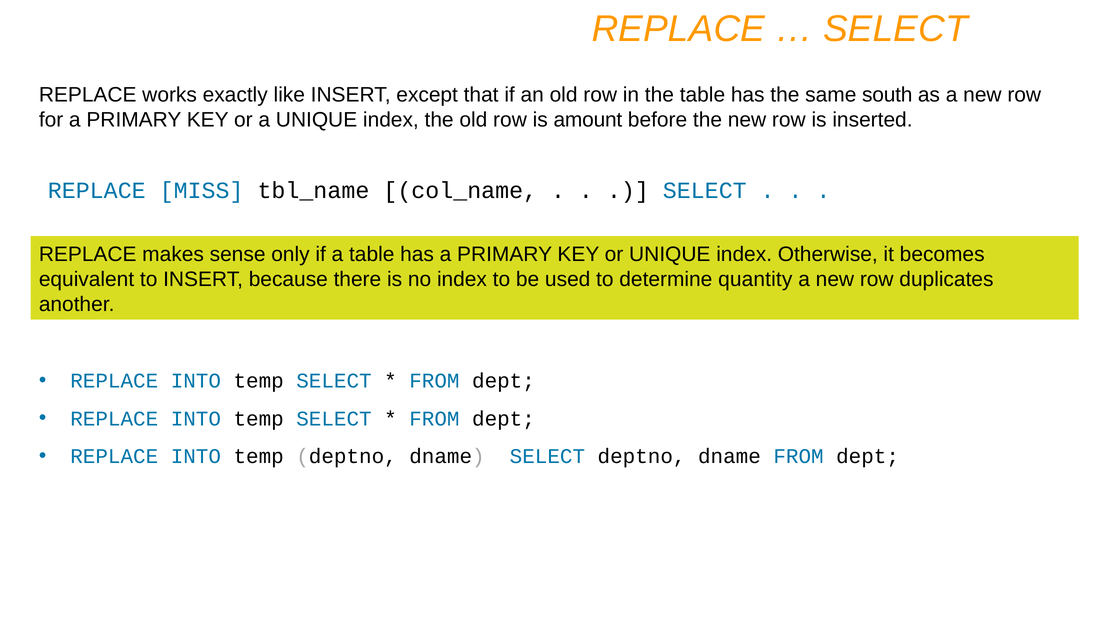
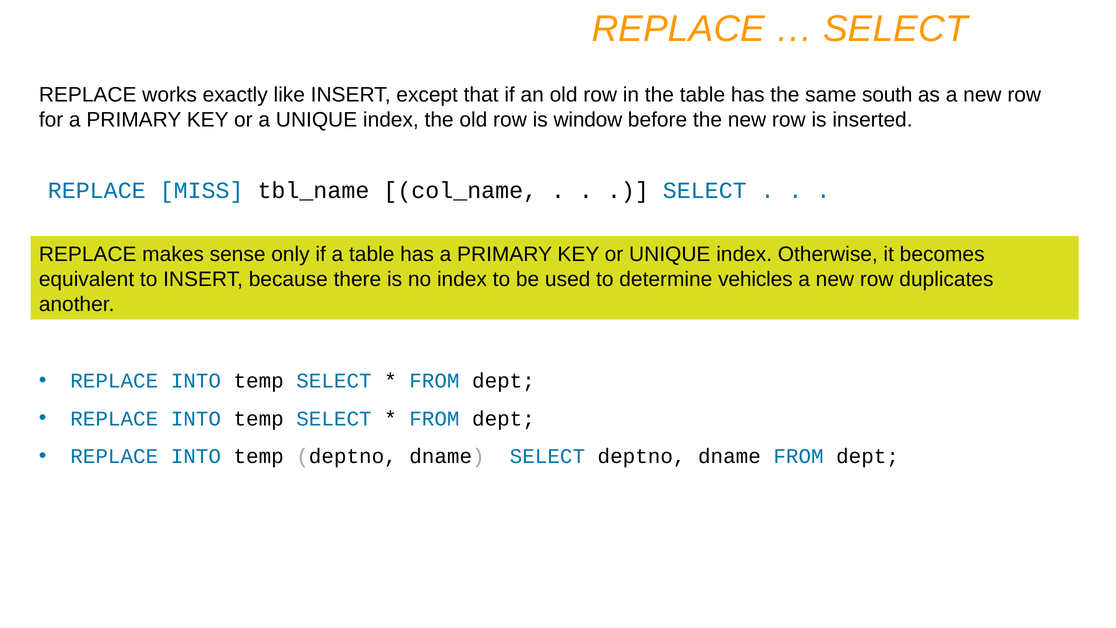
amount: amount -> window
quantity: quantity -> vehicles
